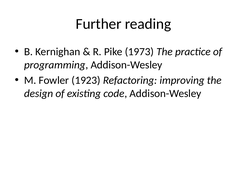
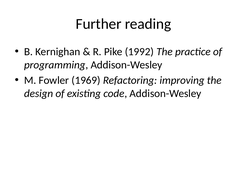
1973: 1973 -> 1992
1923: 1923 -> 1969
